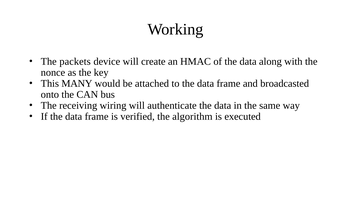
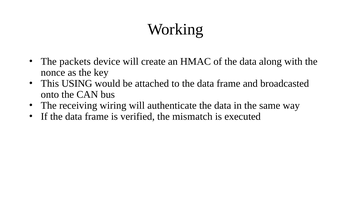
MANY: MANY -> USING
algorithm: algorithm -> mismatch
